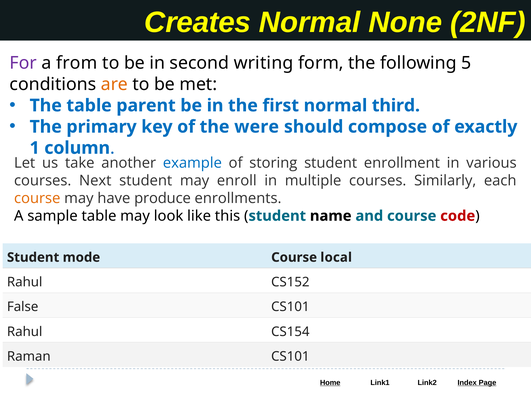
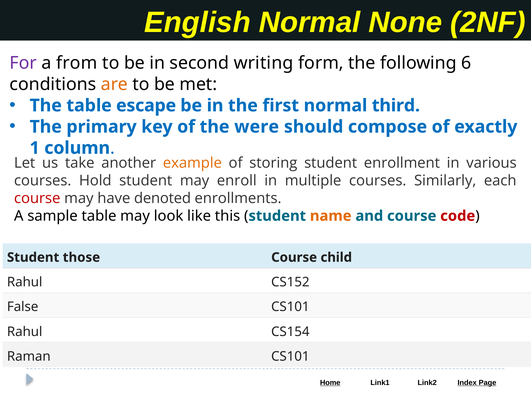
Creates: Creates -> English
5: 5 -> 6
parent: parent -> escape
example colour: blue -> orange
Next: Next -> Hold
course at (37, 198) colour: orange -> red
produce: produce -> denoted
name colour: black -> orange
mode: mode -> those
local: local -> child
